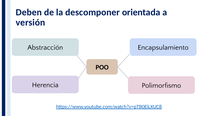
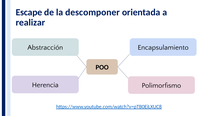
Deben: Deben -> Escape
versión: versión -> realizar
